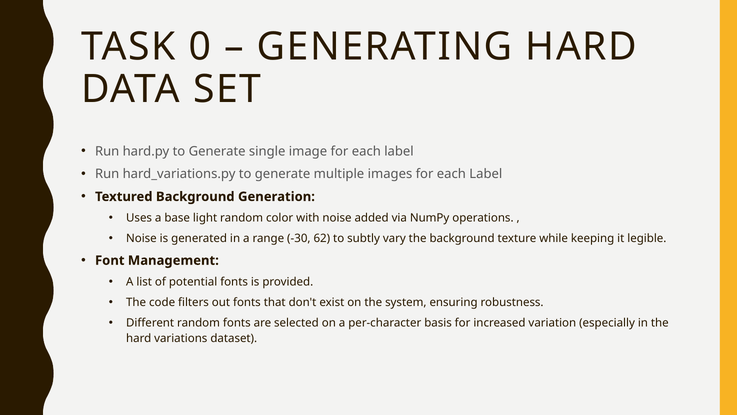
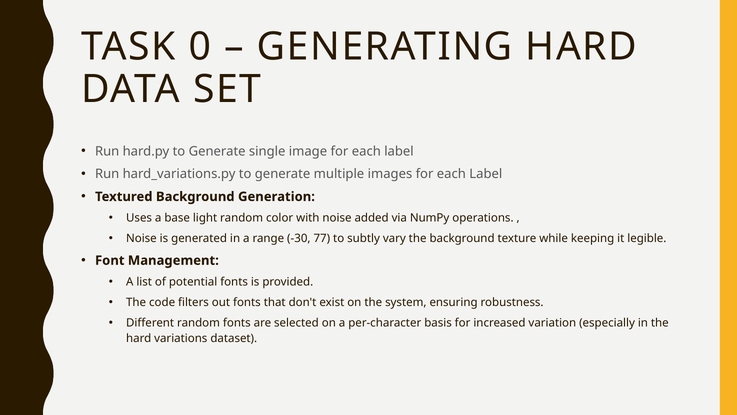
62: 62 -> 77
